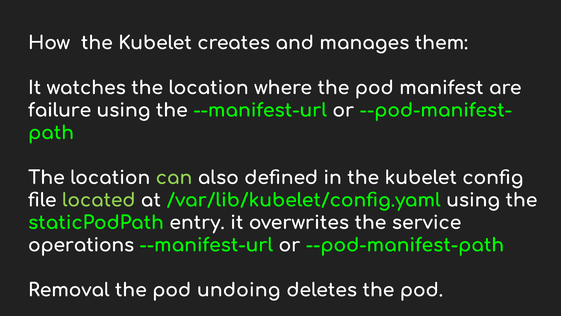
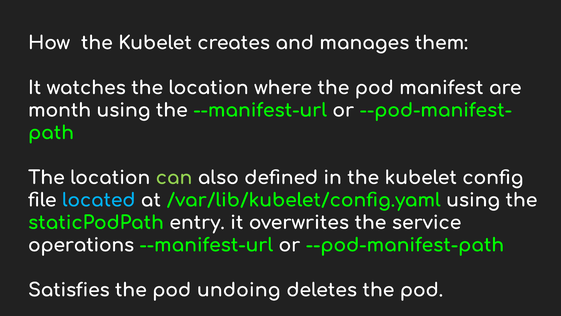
failure: failure -> month
located colour: light green -> light blue
Removal: Removal -> Satisfies
